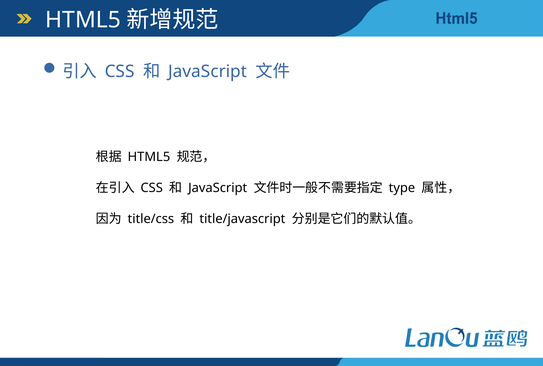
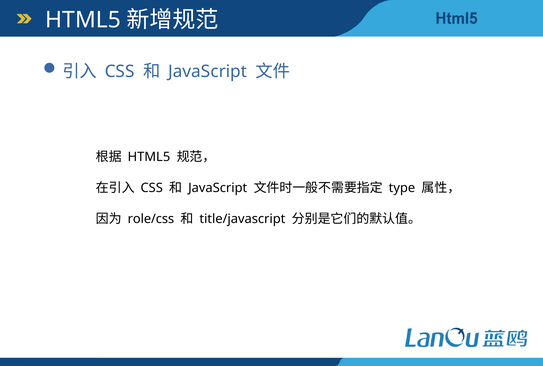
title/css: title/css -> role/css
